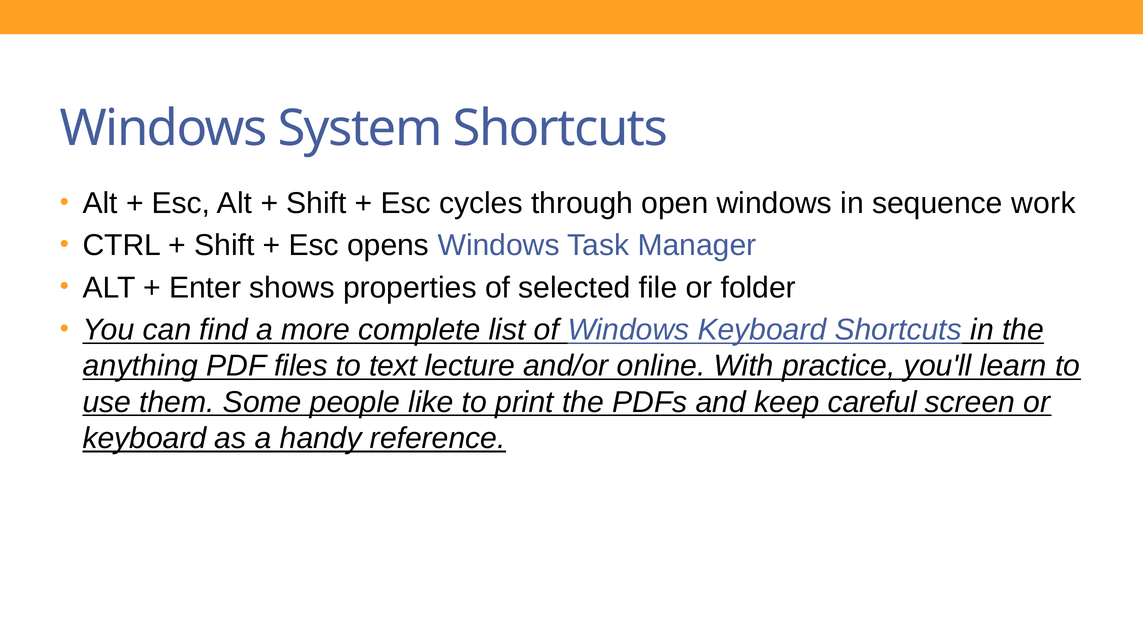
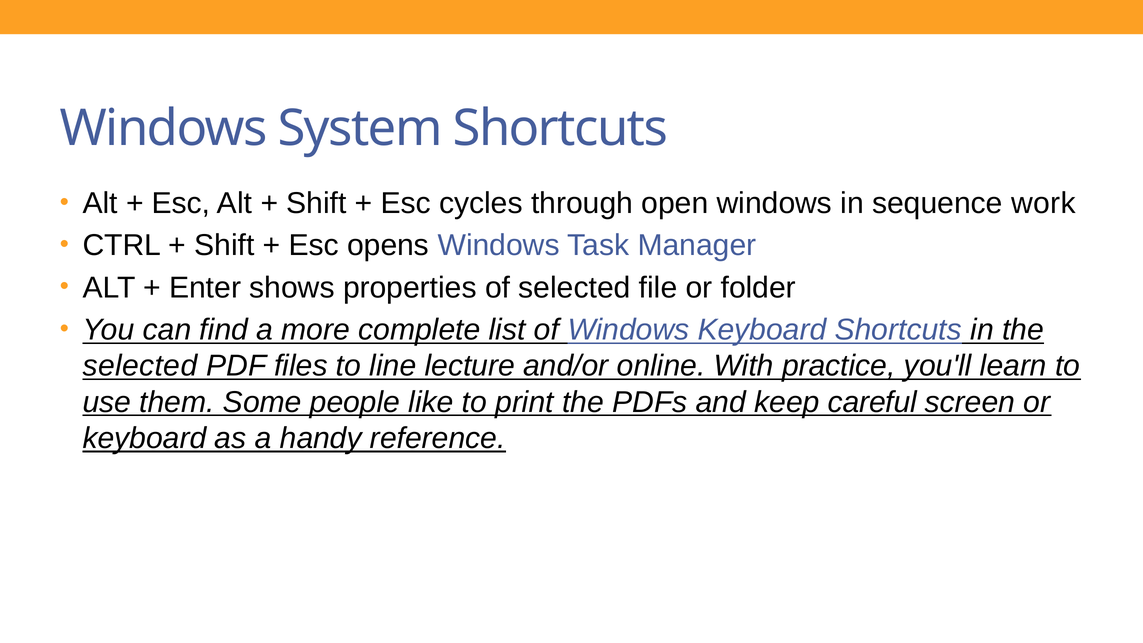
anything at (140, 366): anything -> selected
text: text -> line
